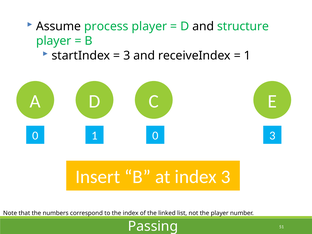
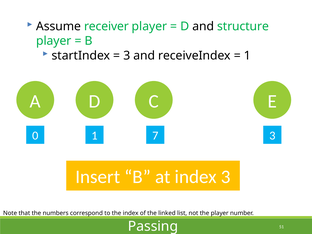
process: process -> receiver
0 0: 0 -> 7
